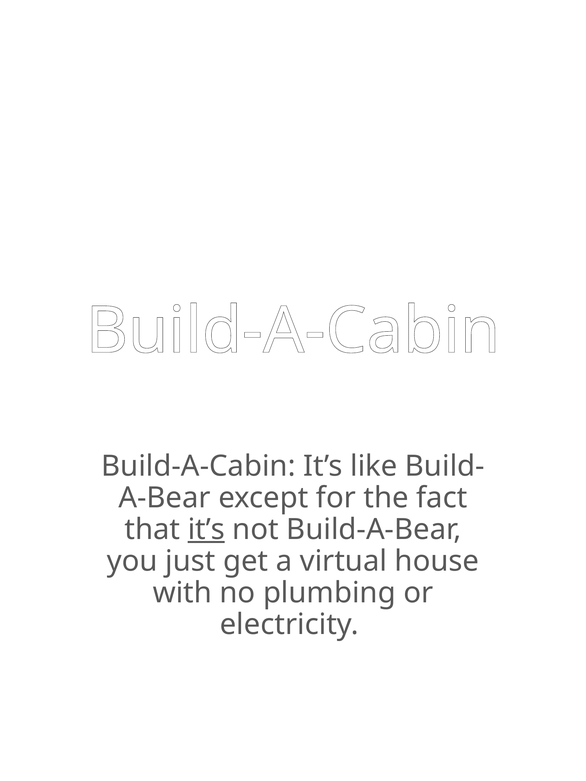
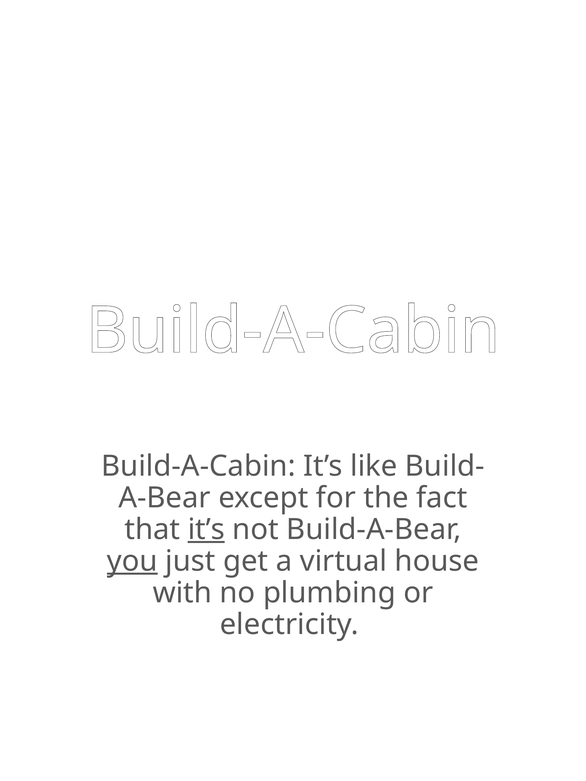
you underline: none -> present
